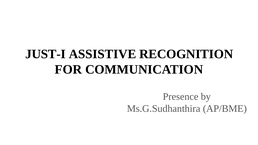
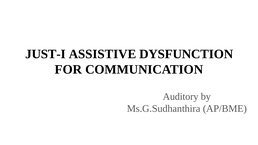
RECOGNITION: RECOGNITION -> DYSFUNCTION
Presence: Presence -> Auditory
